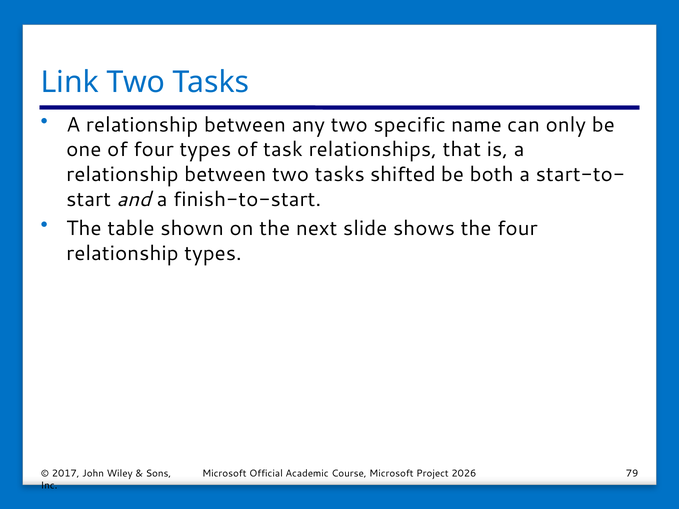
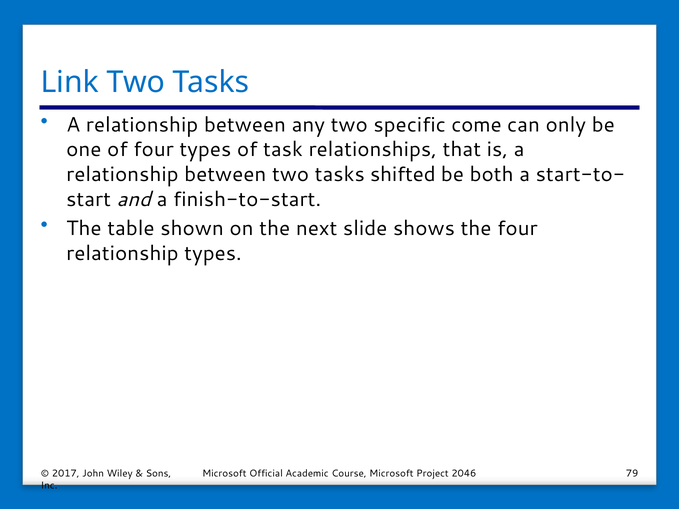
name: name -> come
2026: 2026 -> 2046
